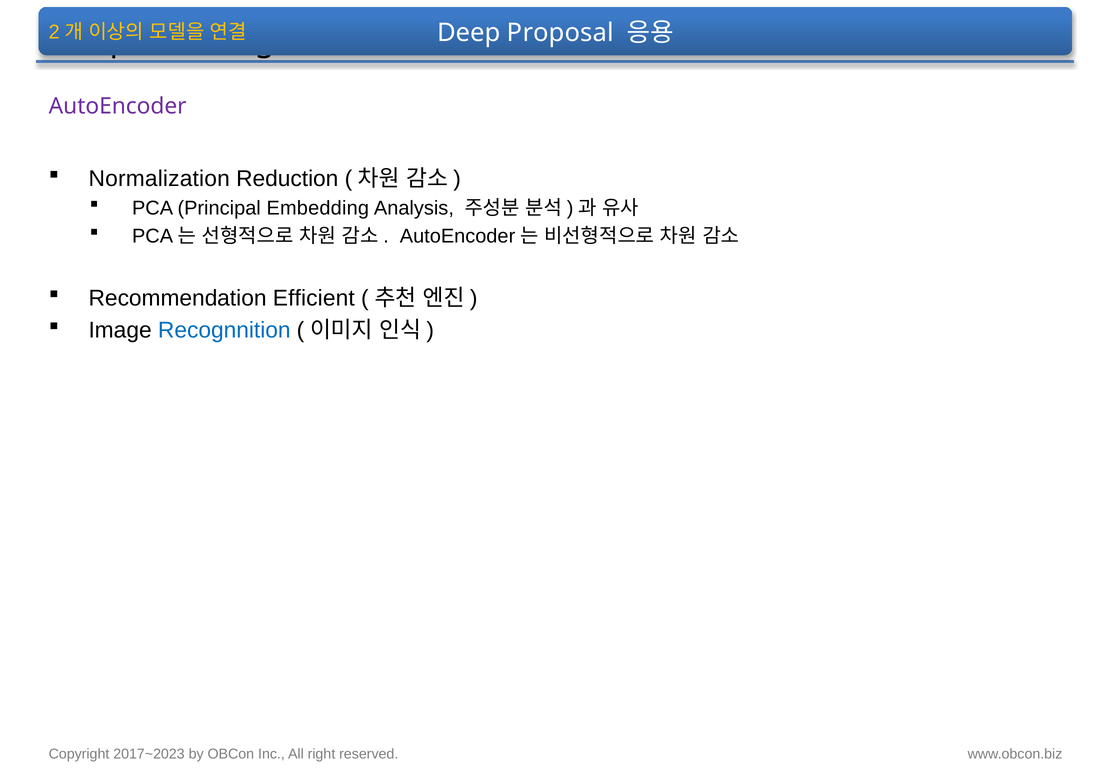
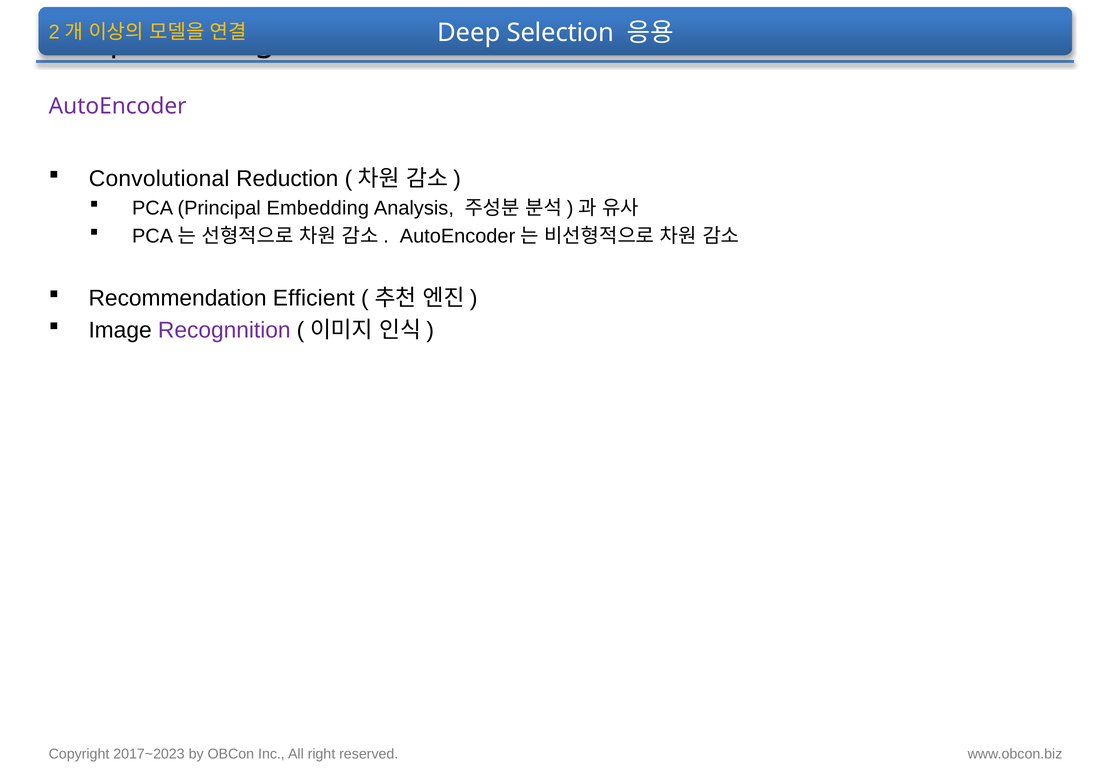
Proposal: Proposal -> Selection
Normalization: Normalization -> Convolutional
Recognnition colour: blue -> purple
